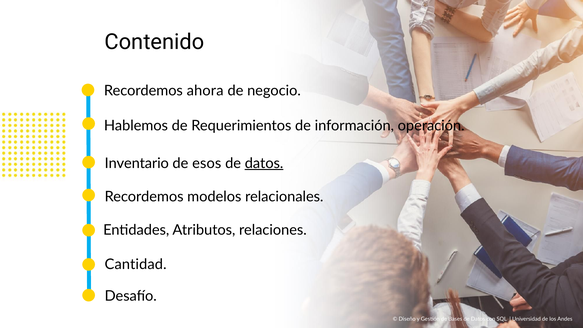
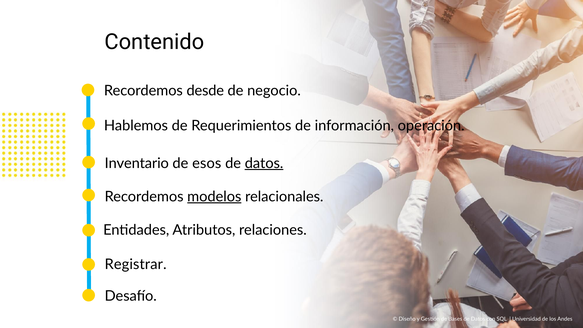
ahora: ahora -> desde
modelos underline: none -> present
Cantidad: Cantidad -> Registrar
